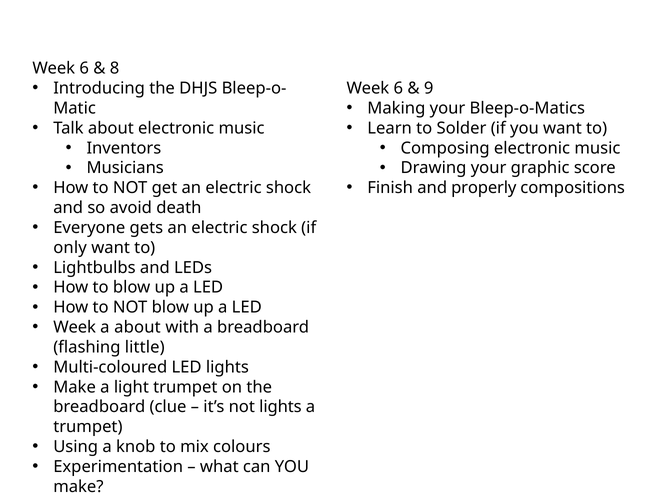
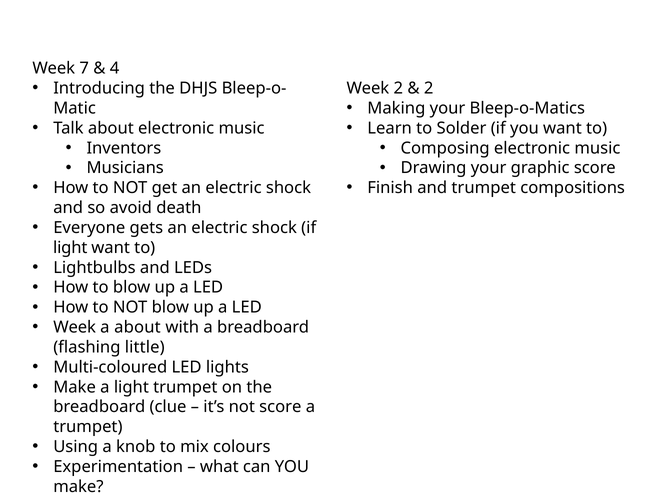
6 at (84, 68): 6 -> 7
8: 8 -> 4
6 at (398, 88): 6 -> 2
9 at (429, 88): 9 -> 2
and properly: properly -> trumpet
only at (70, 248): only -> light
not lights: lights -> score
